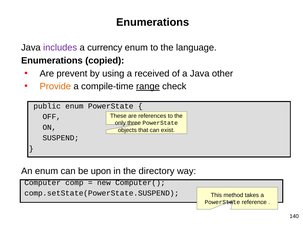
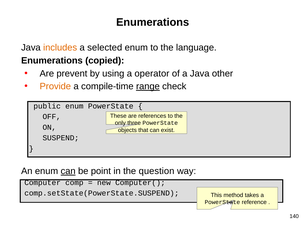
includes colour: purple -> orange
currency: currency -> selected
received: received -> operator
can at (68, 171) underline: none -> present
upon: upon -> point
directory: directory -> question
